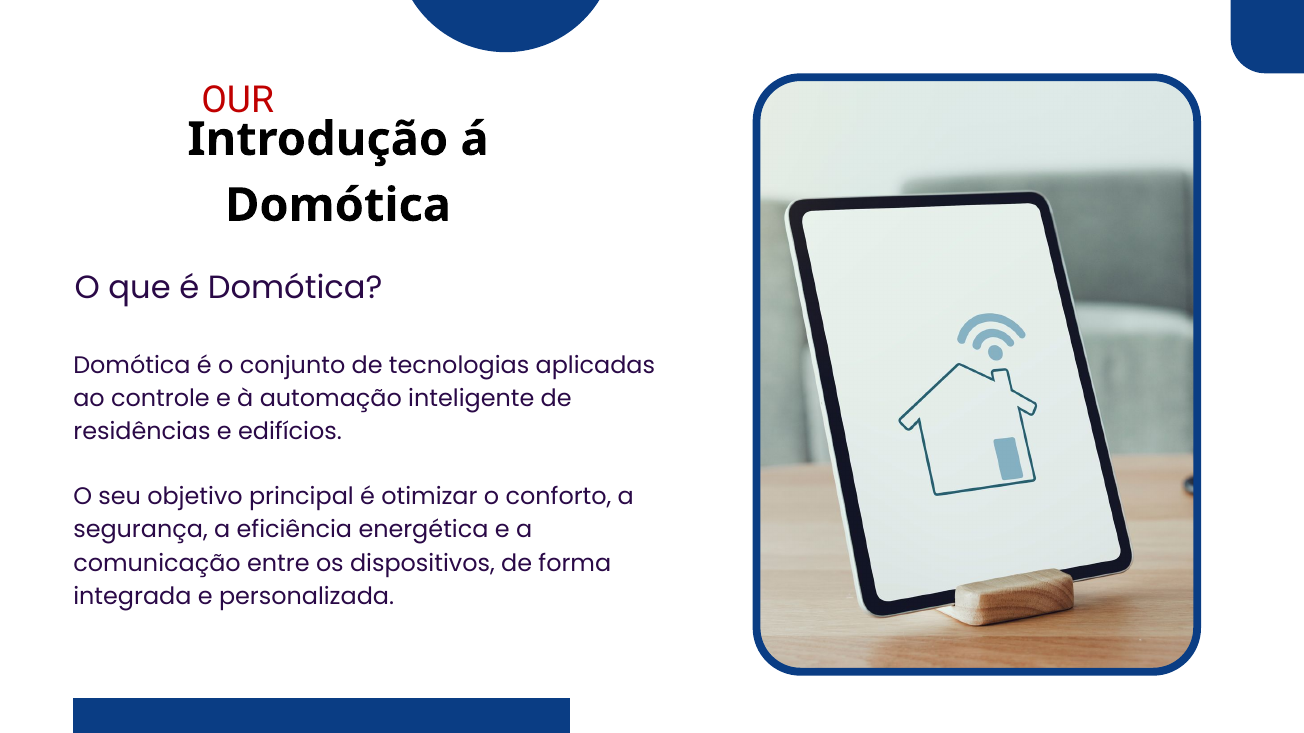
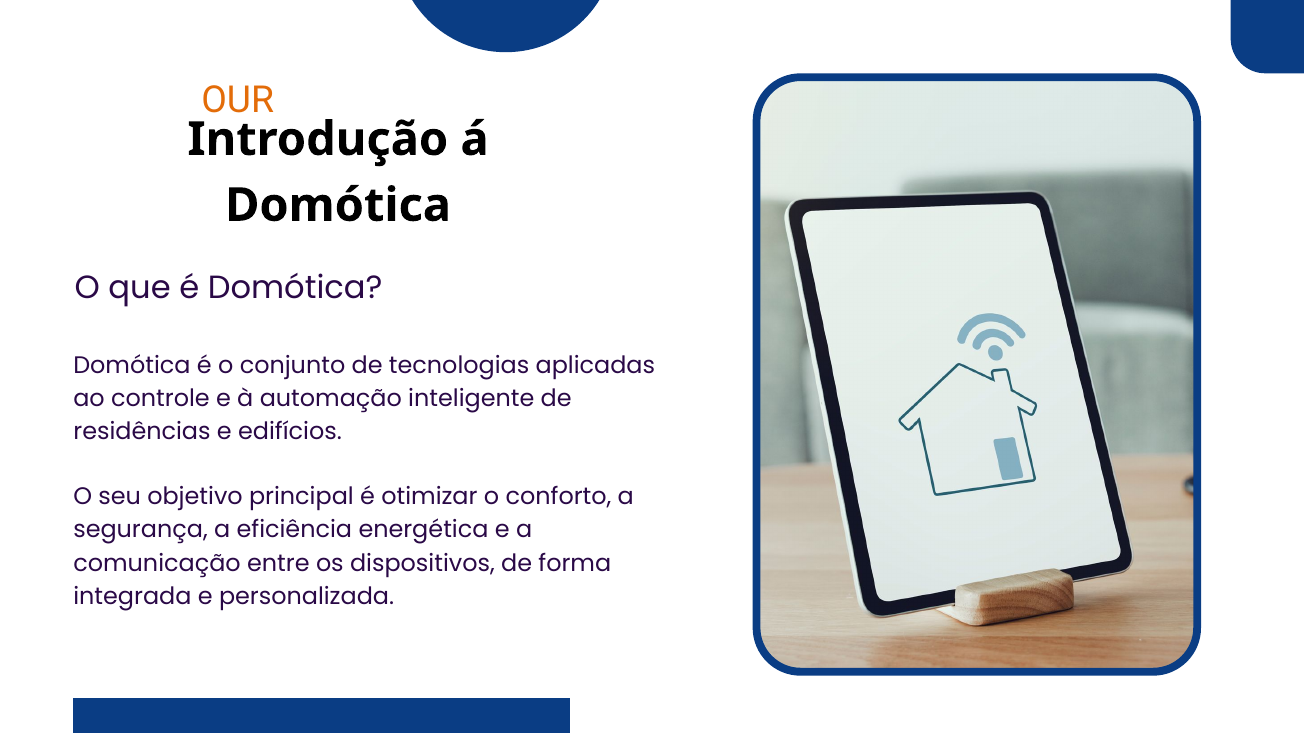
OUR colour: red -> orange
